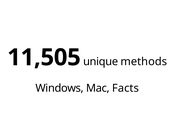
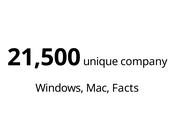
11,505: 11,505 -> 21,500
methods: methods -> company
